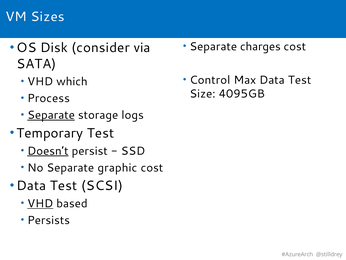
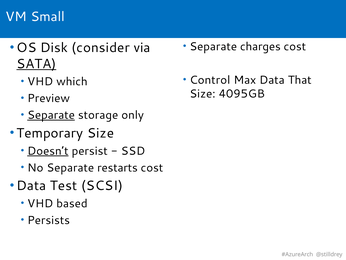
Sizes: Sizes -> Small
SATA underline: none -> present
Max Data Test: Test -> That
Process: Process -> Preview
logs: logs -> only
Temporary Test: Test -> Size
graphic: graphic -> restarts
VHD at (40, 203) underline: present -> none
